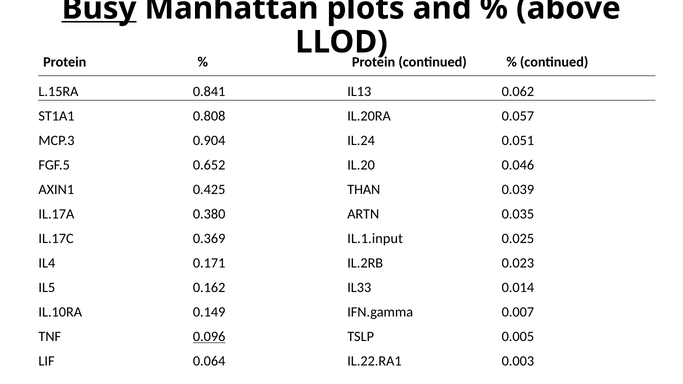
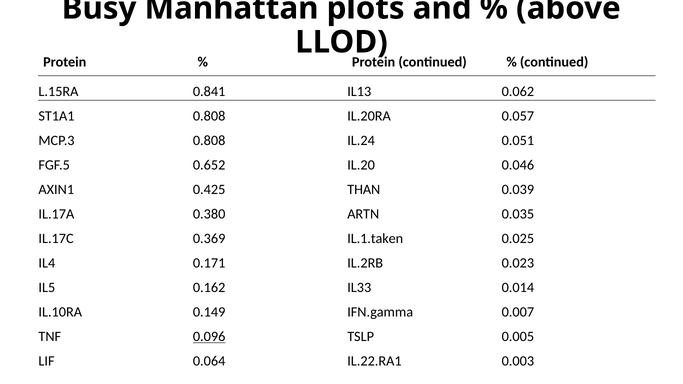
Busy underline: present -> none
MCP.3 0.904: 0.904 -> 0.808
IL.1.input: IL.1.input -> IL.1.taken
